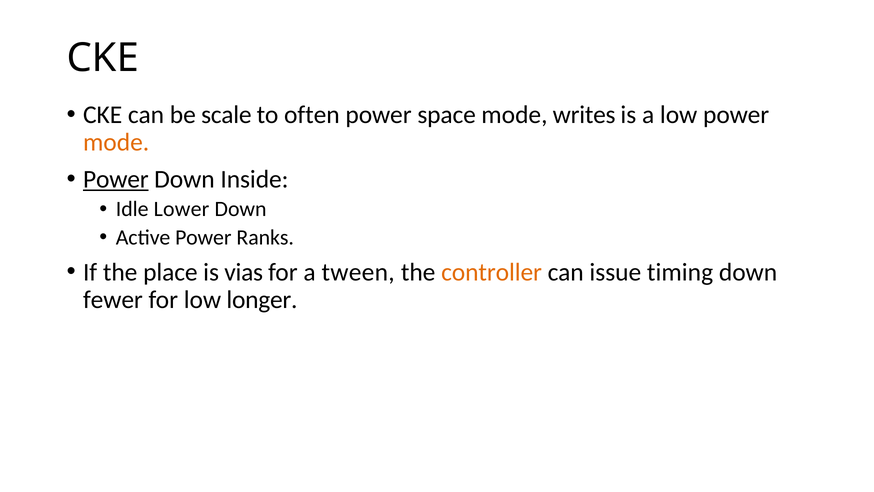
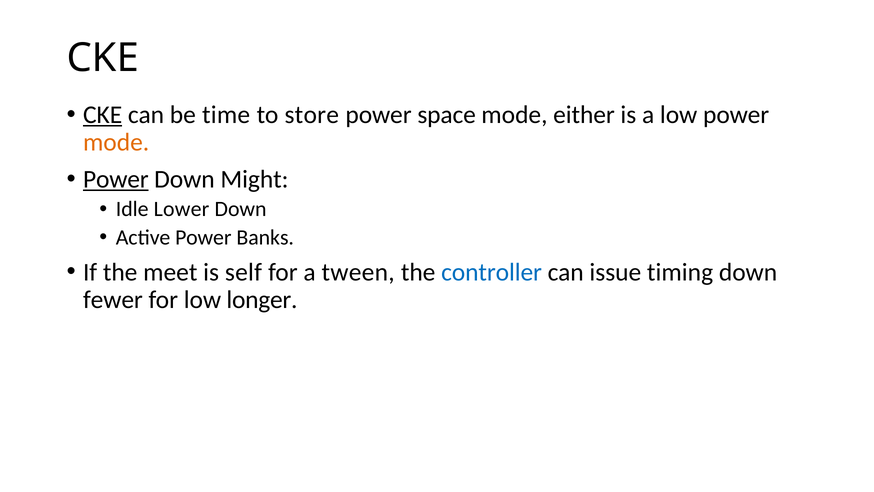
CKE at (103, 115) underline: none -> present
scale: scale -> time
often: often -> store
writes: writes -> either
Inside: Inside -> Might
Ranks: Ranks -> Banks
place: place -> meet
vias: vias -> self
controller colour: orange -> blue
